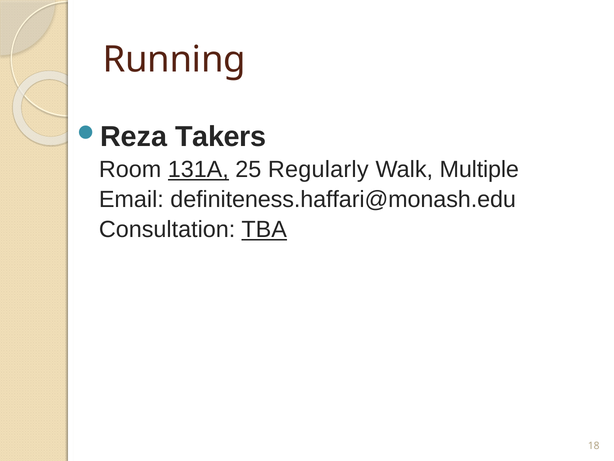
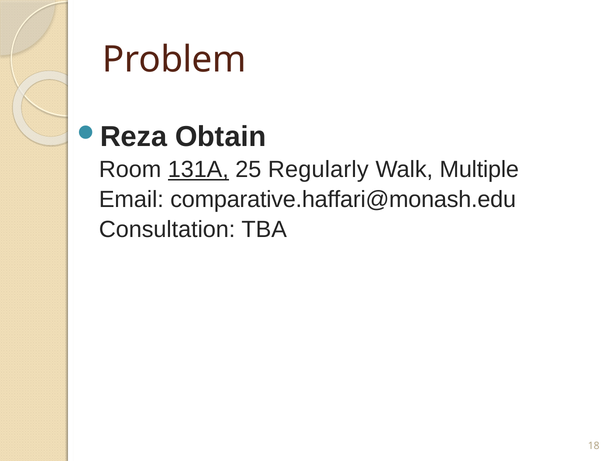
Running: Running -> Problem
Takers: Takers -> Obtain
definiteness.haffari@monash.edu: definiteness.haffari@monash.edu -> comparative.haffari@monash.edu
TBA underline: present -> none
